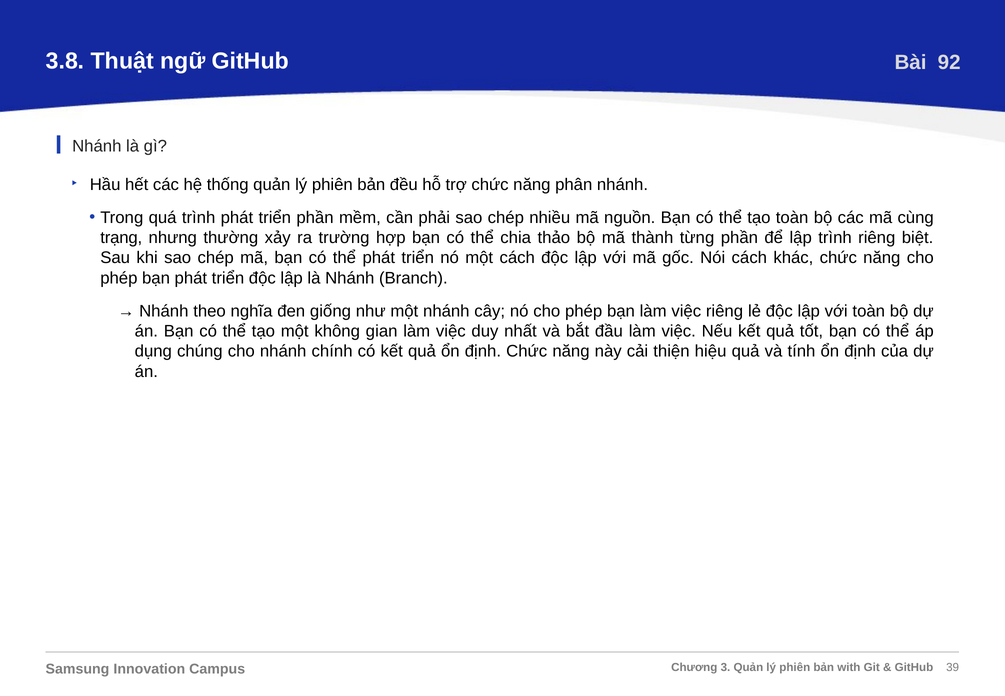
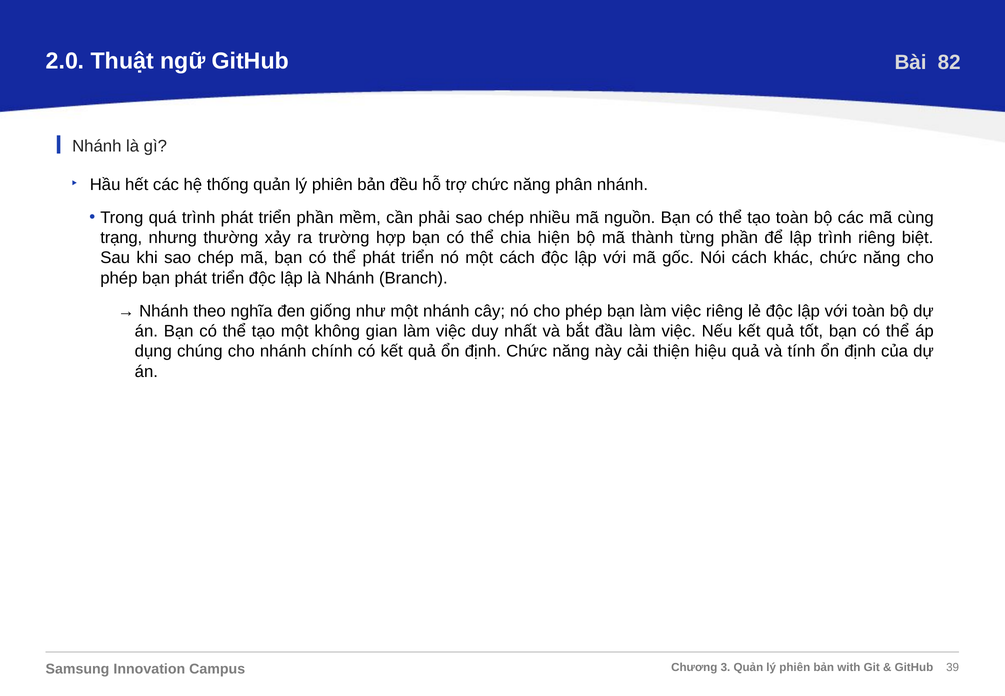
3.8: 3.8 -> 2.0
92: 92 -> 82
thảo: thảo -> hiện
